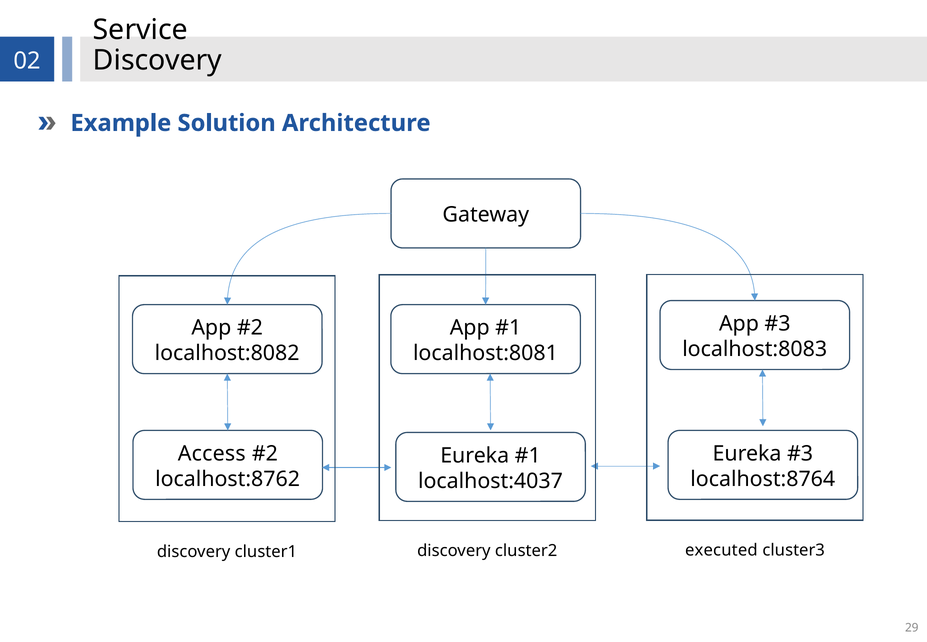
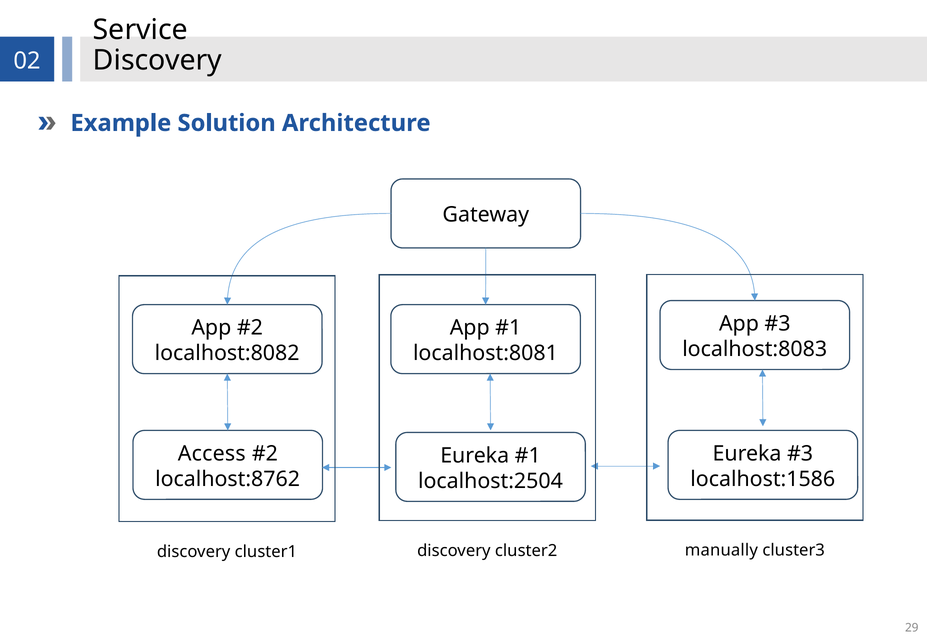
localhost:8764: localhost:8764 -> localhost:1586
localhost:4037: localhost:4037 -> localhost:2504
executed: executed -> manually
